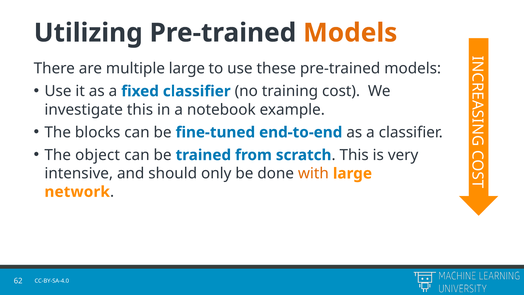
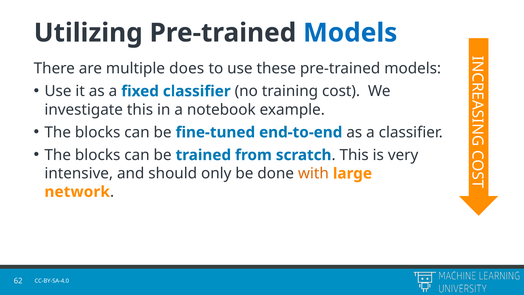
Models at (350, 33) colour: orange -> blue
multiple large: large -> does
object at (98, 155): object -> blocks
